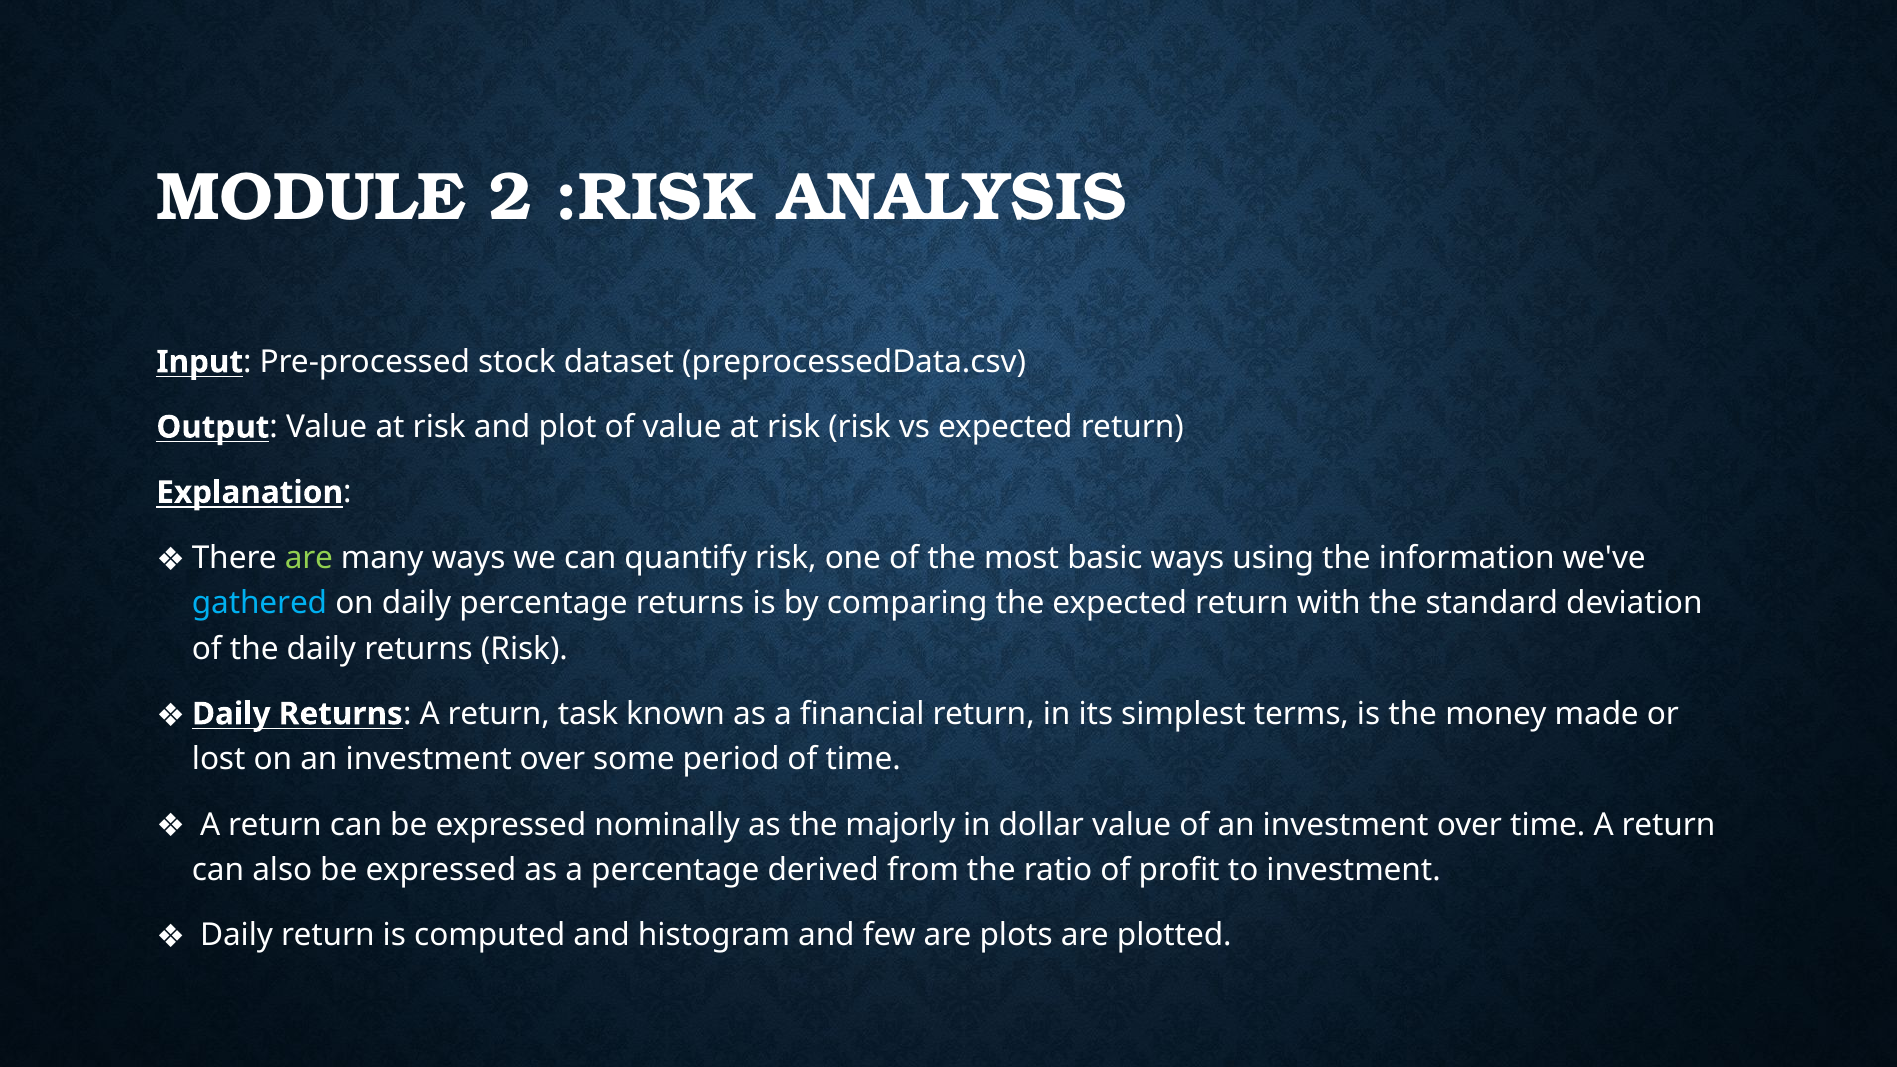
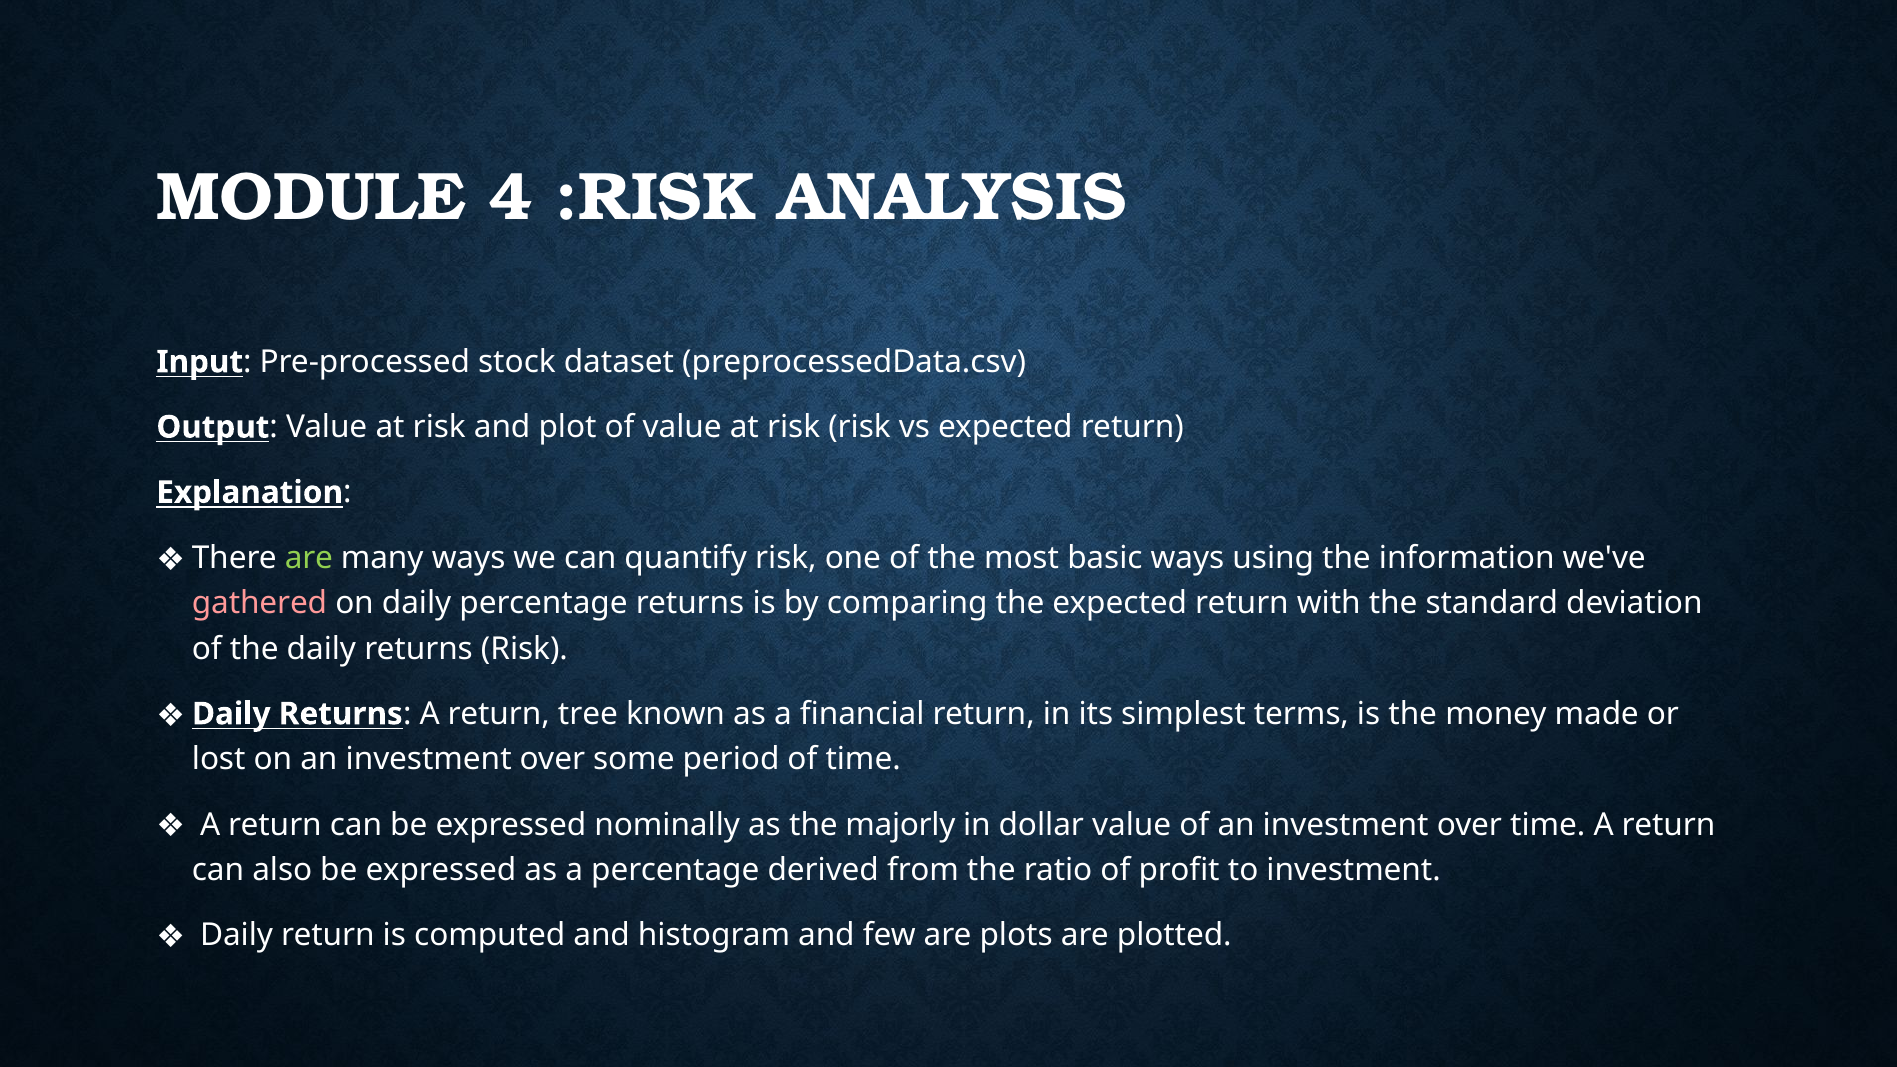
2: 2 -> 4
gathered colour: light blue -> pink
task: task -> tree
